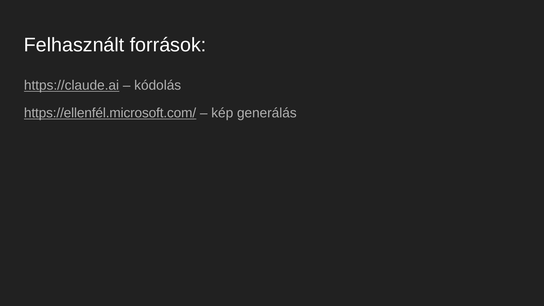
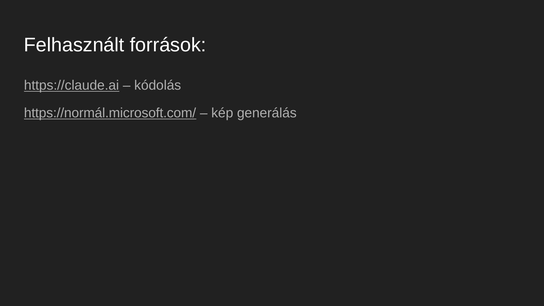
https://ellenfél.microsoft.com/: https://ellenfél.microsoft.com/ -> https://normál.microsoft.com/
